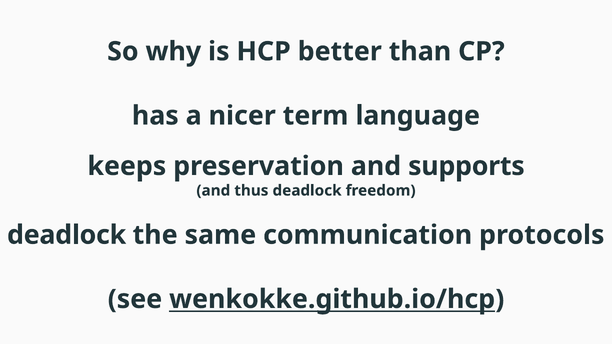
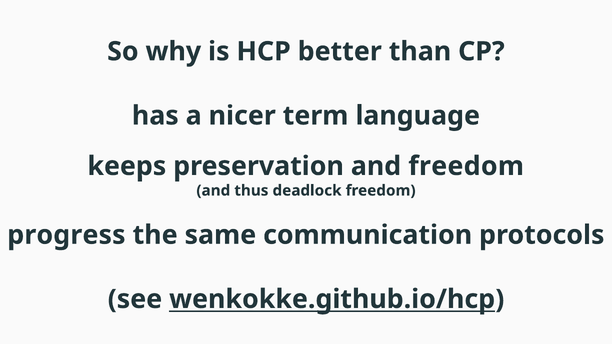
and supports: supports -> freedom
deadlock at (67, 235): deadlock -> progress
